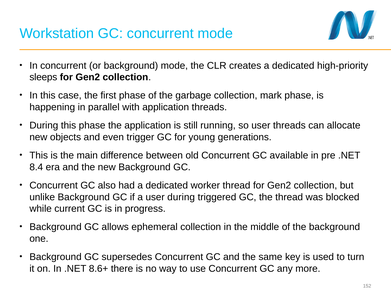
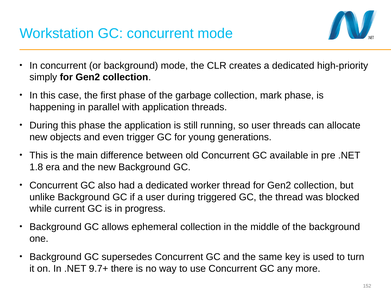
sleeps: sleeps -> simply
8.4: 8.4 -> 1.8
8.6+: 8.6+ -> 9.7+
